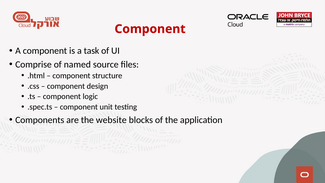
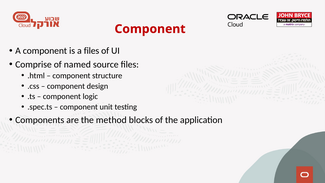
a task: task -> files
website: website -> method
